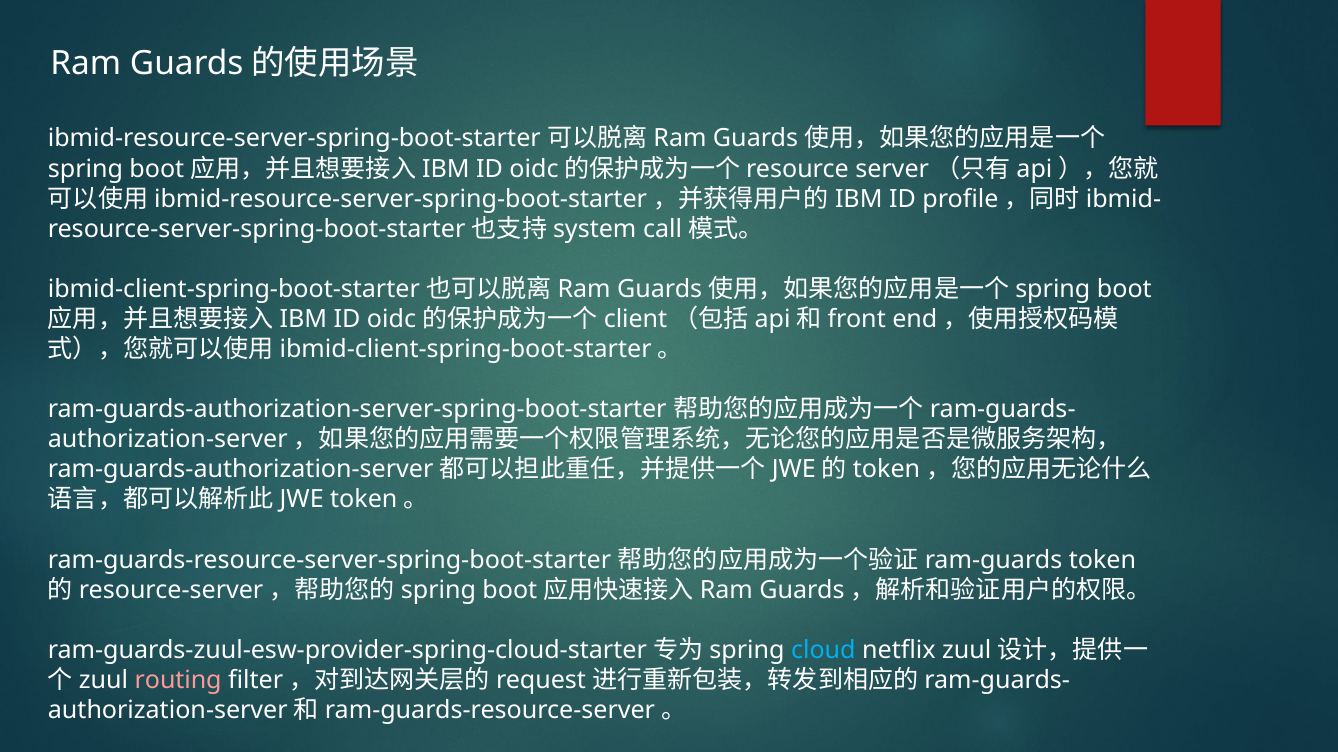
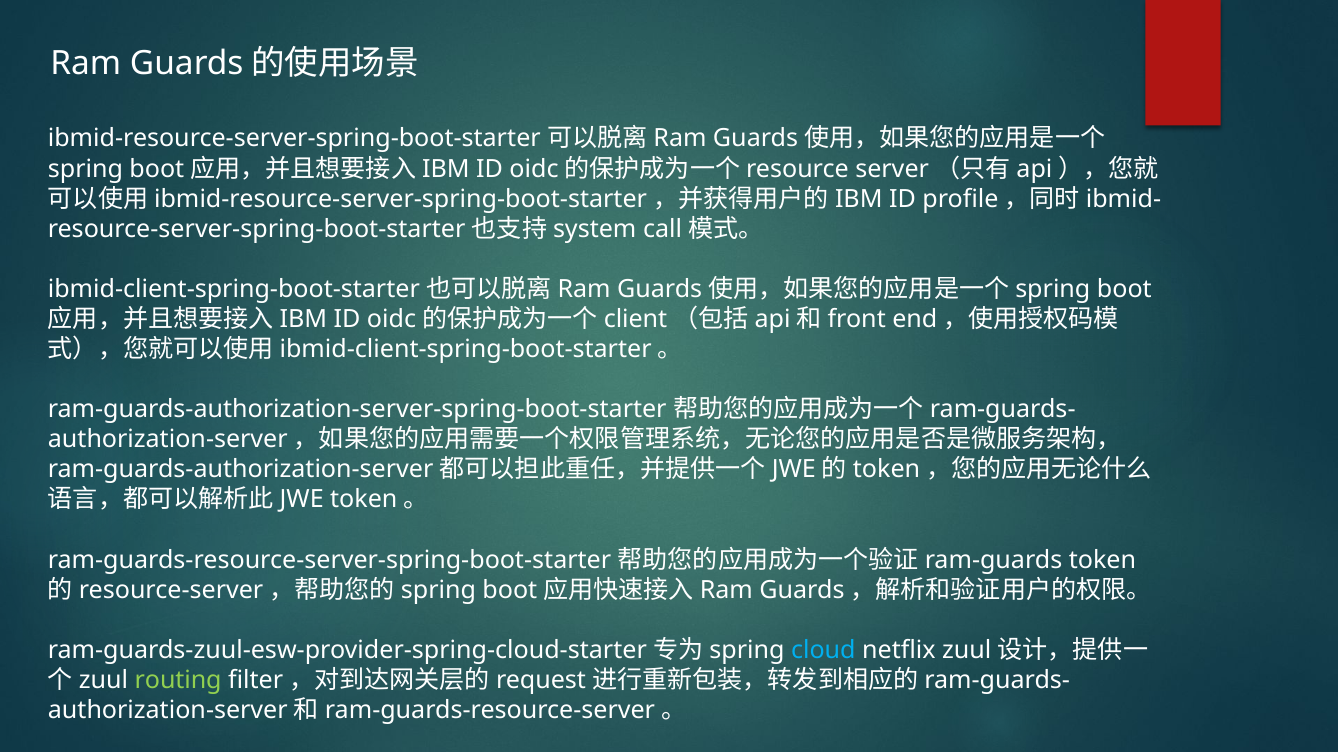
routing colour: pink -> light green
